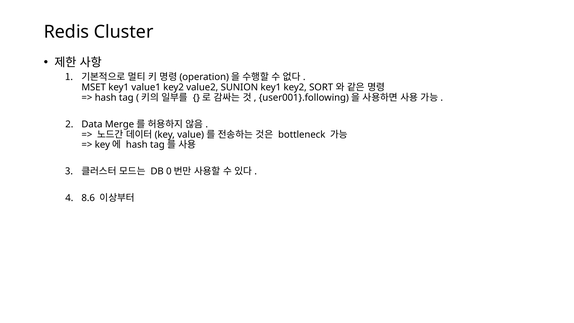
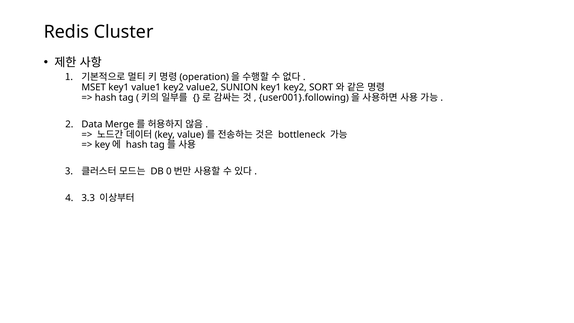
8.6: 8.6 -> 3.3
